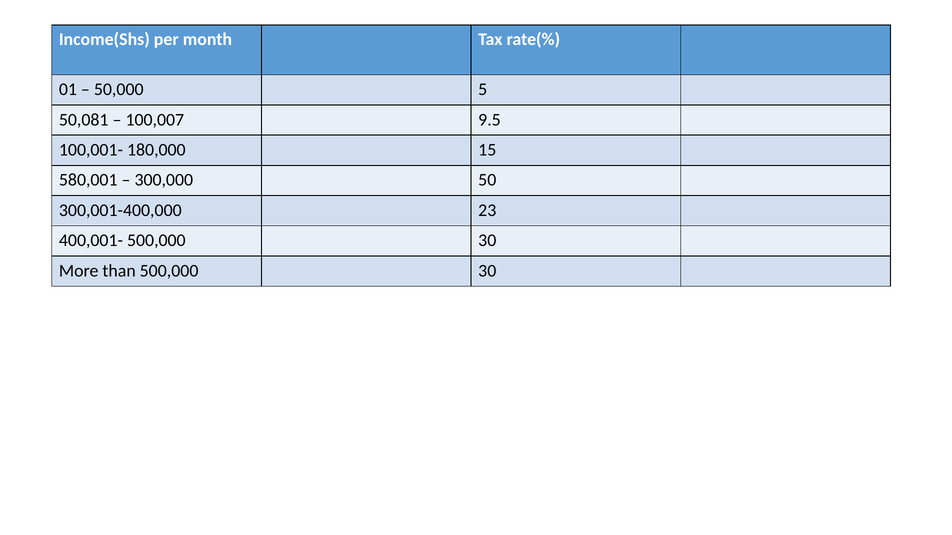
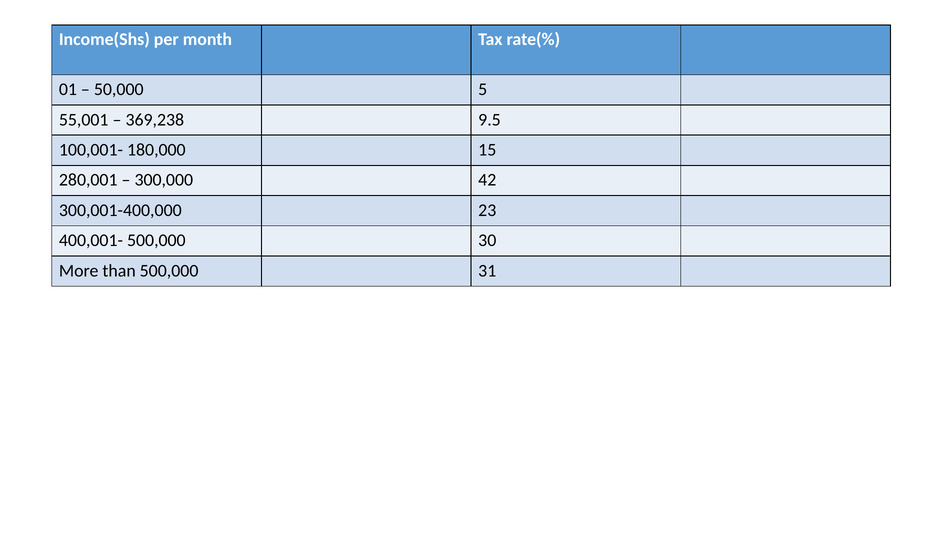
50,081: 50,081 -> 55,001
100,007: 100,007 -> 369,238
580,001: 580,001 -> 280,001
50: 50 -> 42
than 500,000 30: 30 -> 31
